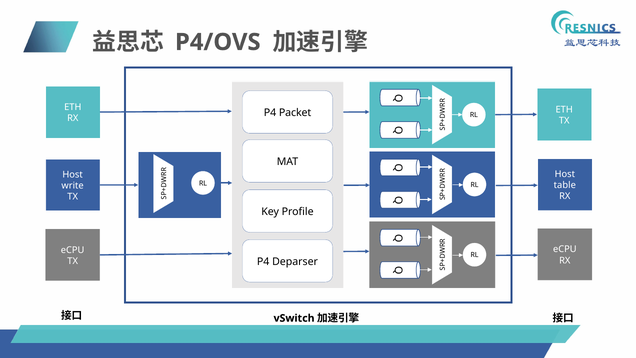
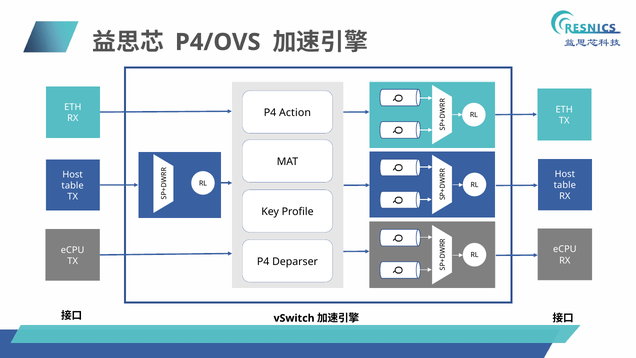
Packet: Packet -> Action
write at (73, 185): write -> table
